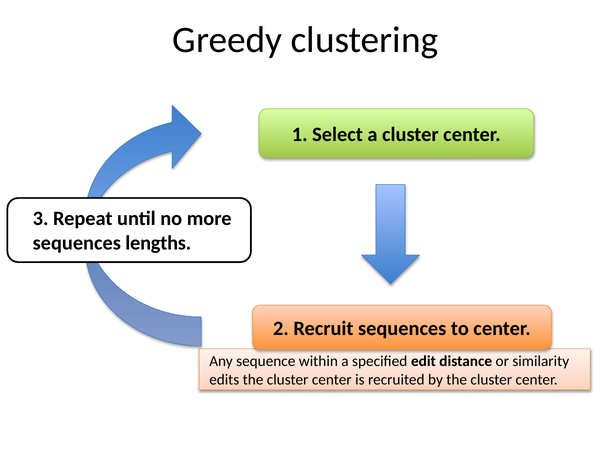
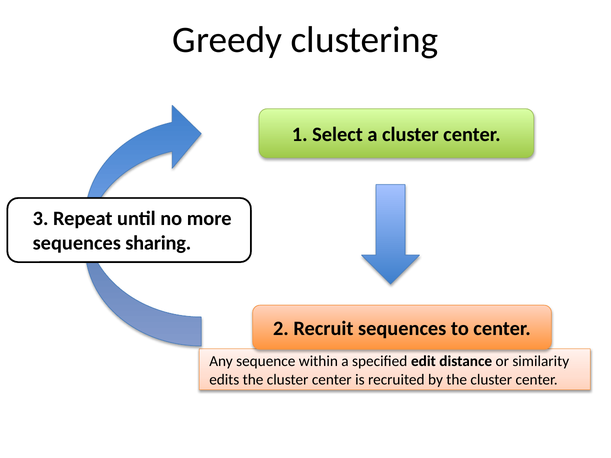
lengths: lengths -> sharing
